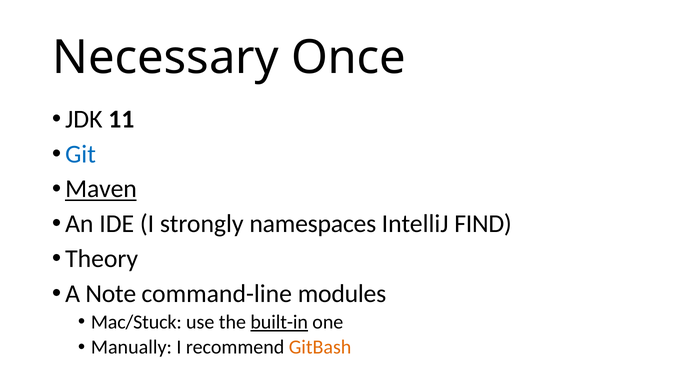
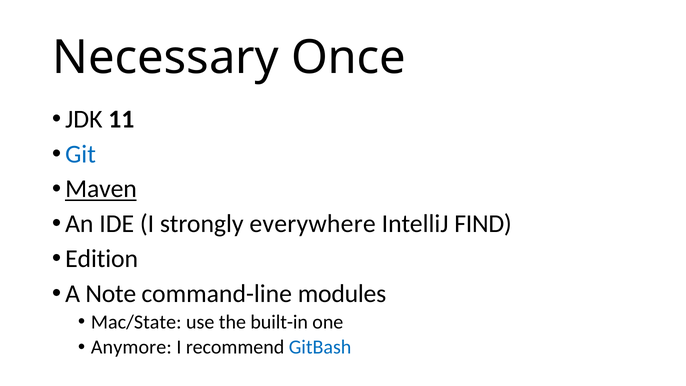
namespaces: namespaces -> everywhere
Theory: Theory -> Edition
Mac/Stuck: Mac/Stuck -> Mac/State
built-in underline: present -> none
Manually: Manually -> Anymore
GitBash colour: orange -> blue
